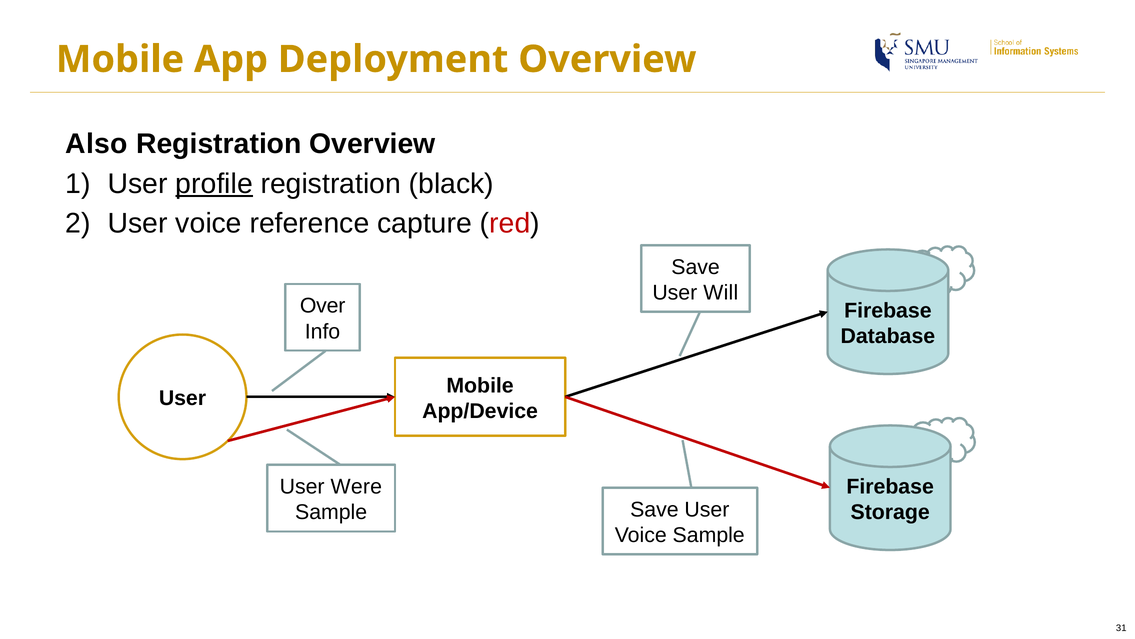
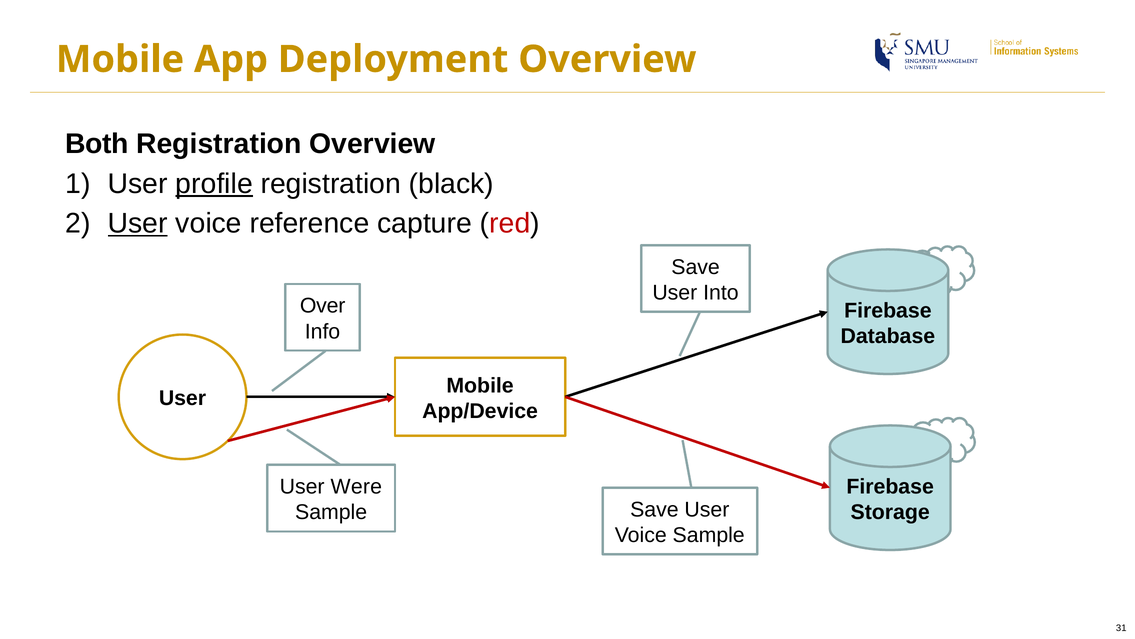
Also: Also -> Both
User at (138, 223) underline: none -> present
Will: Will -> Into
